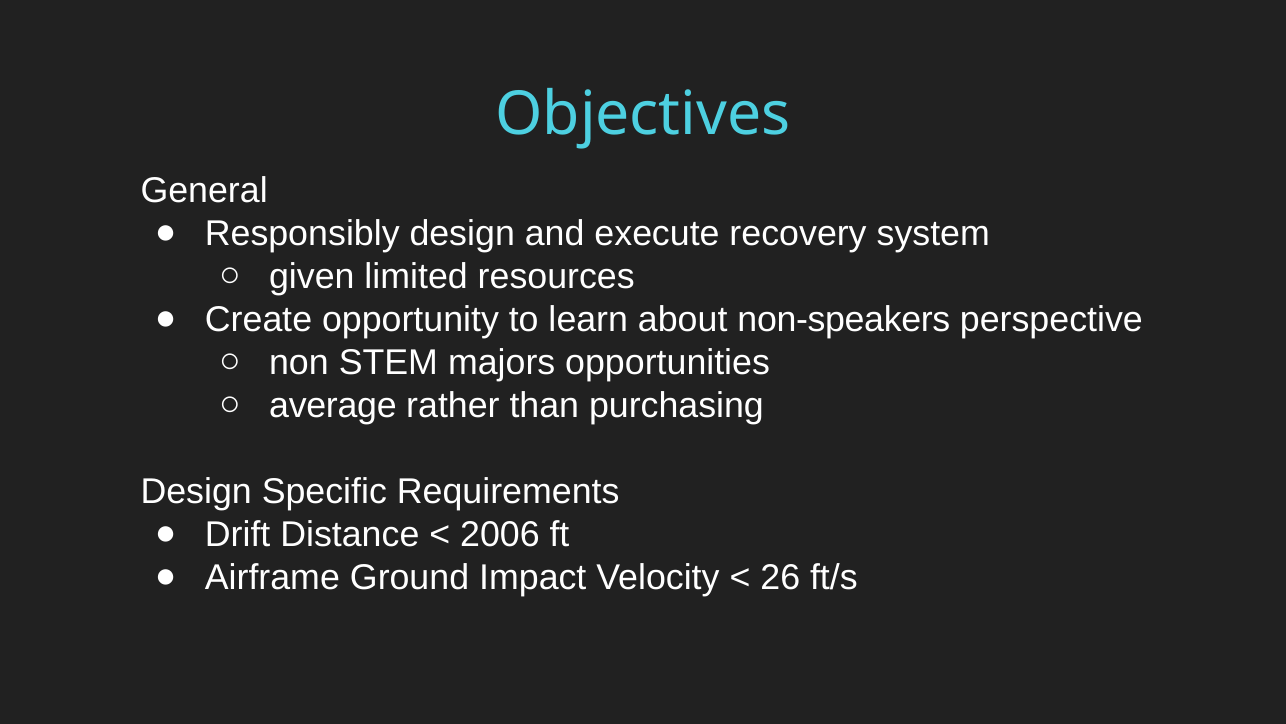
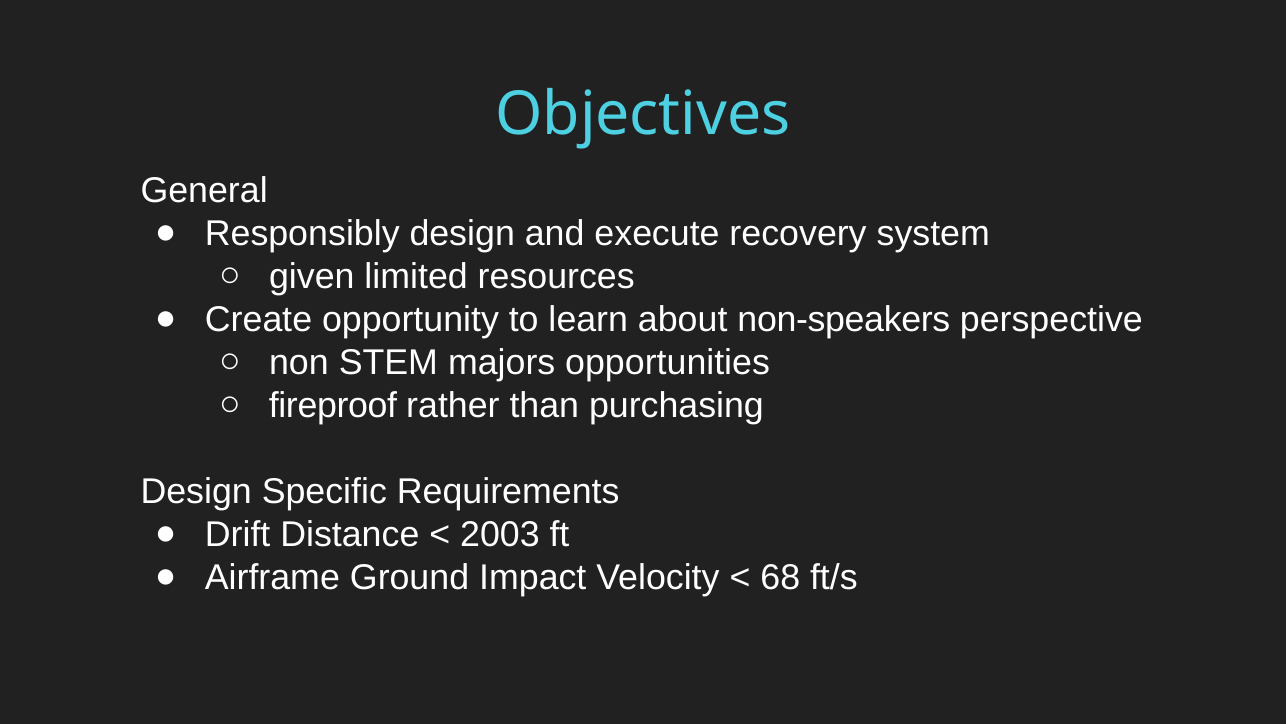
average: average -> fireproof
2006: 2006 -> 2003
26: 26 -> 68
